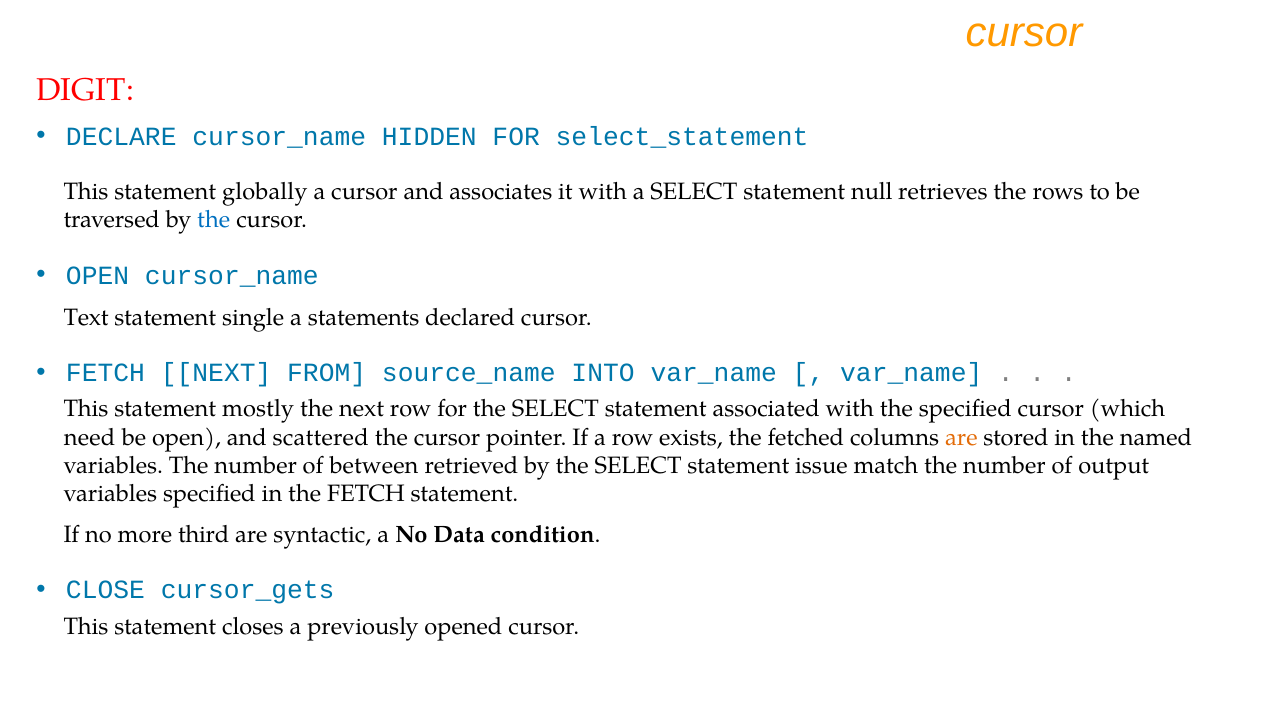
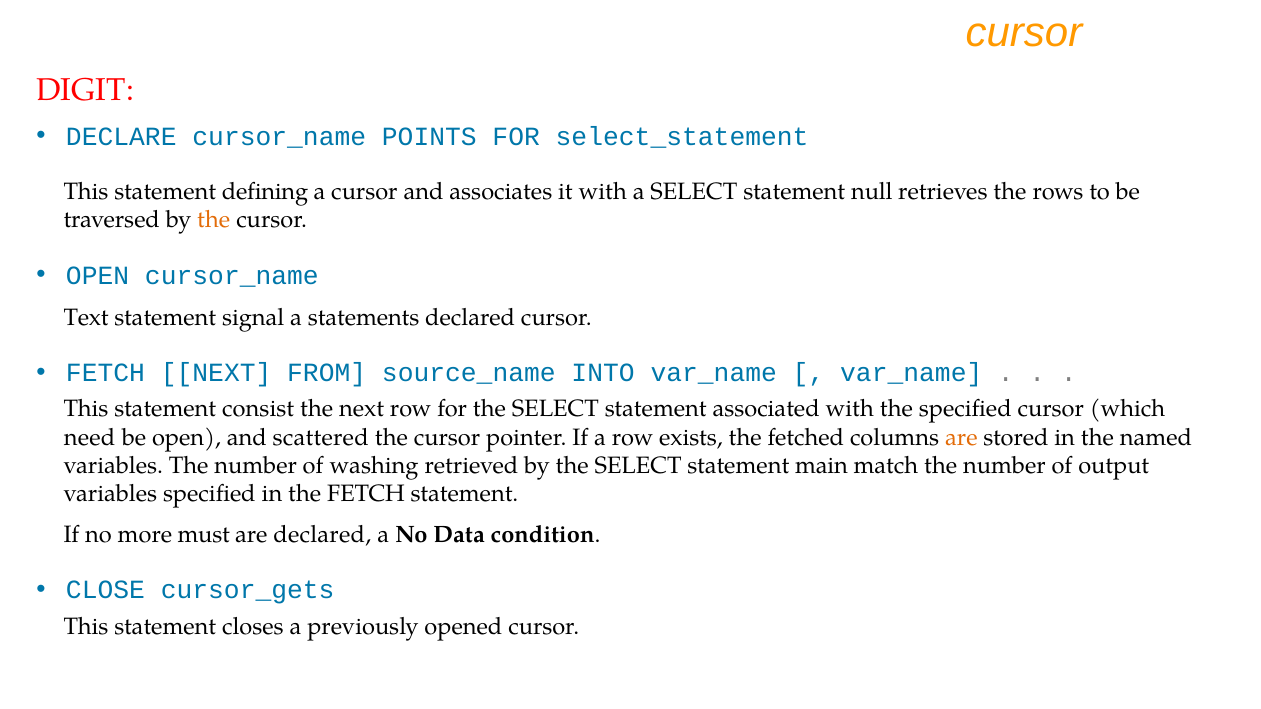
HIDDEN: HIDDEN -> POINTS
globally: globally -> defining
the at (214, 220) colour: blue -> orange
single: single -> signal
mostly: mostly -> consist
between: between -> washing
issue: issue -> main
third: third -> must
are syntactic: syntactic -> declared
